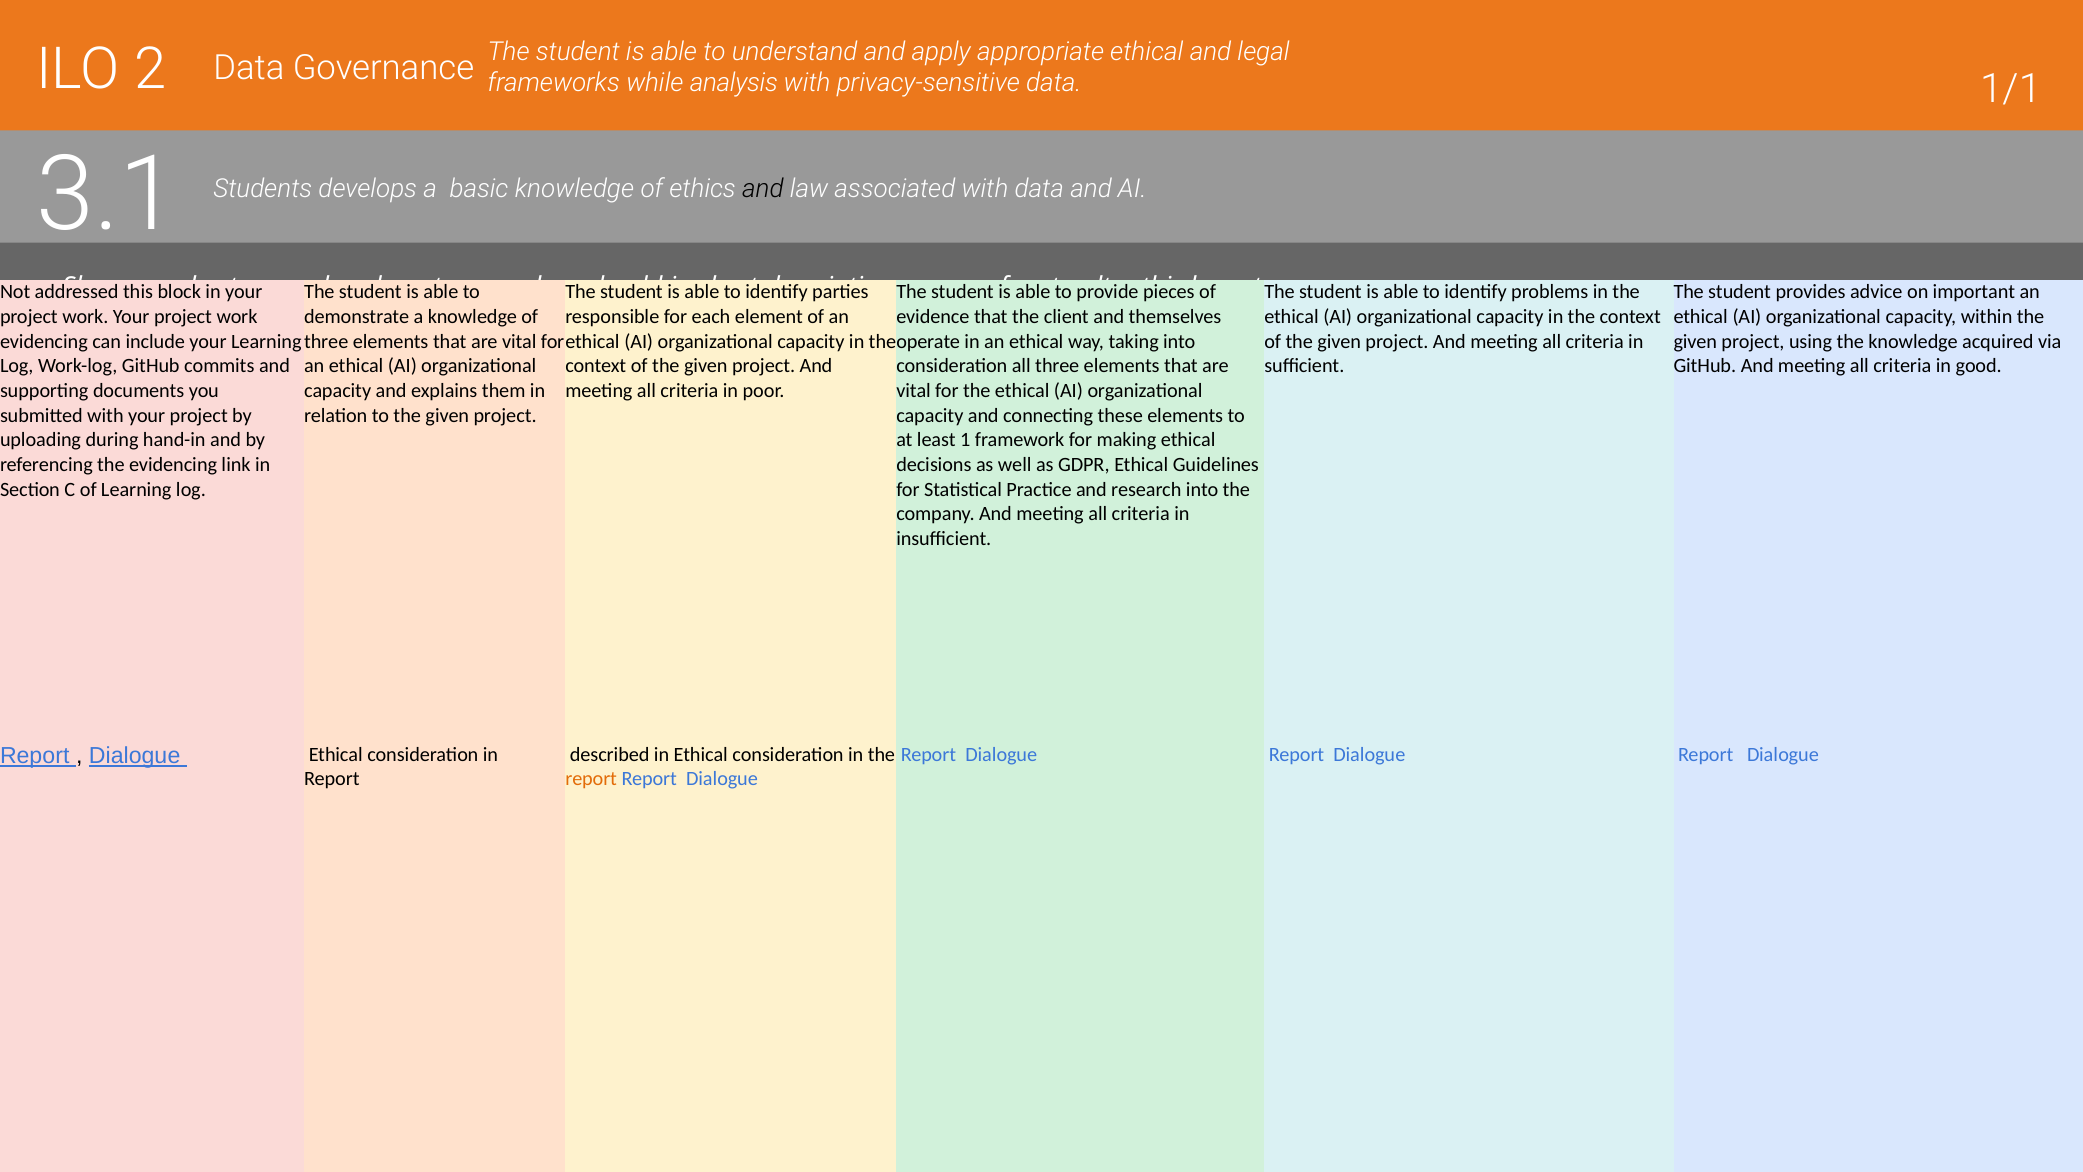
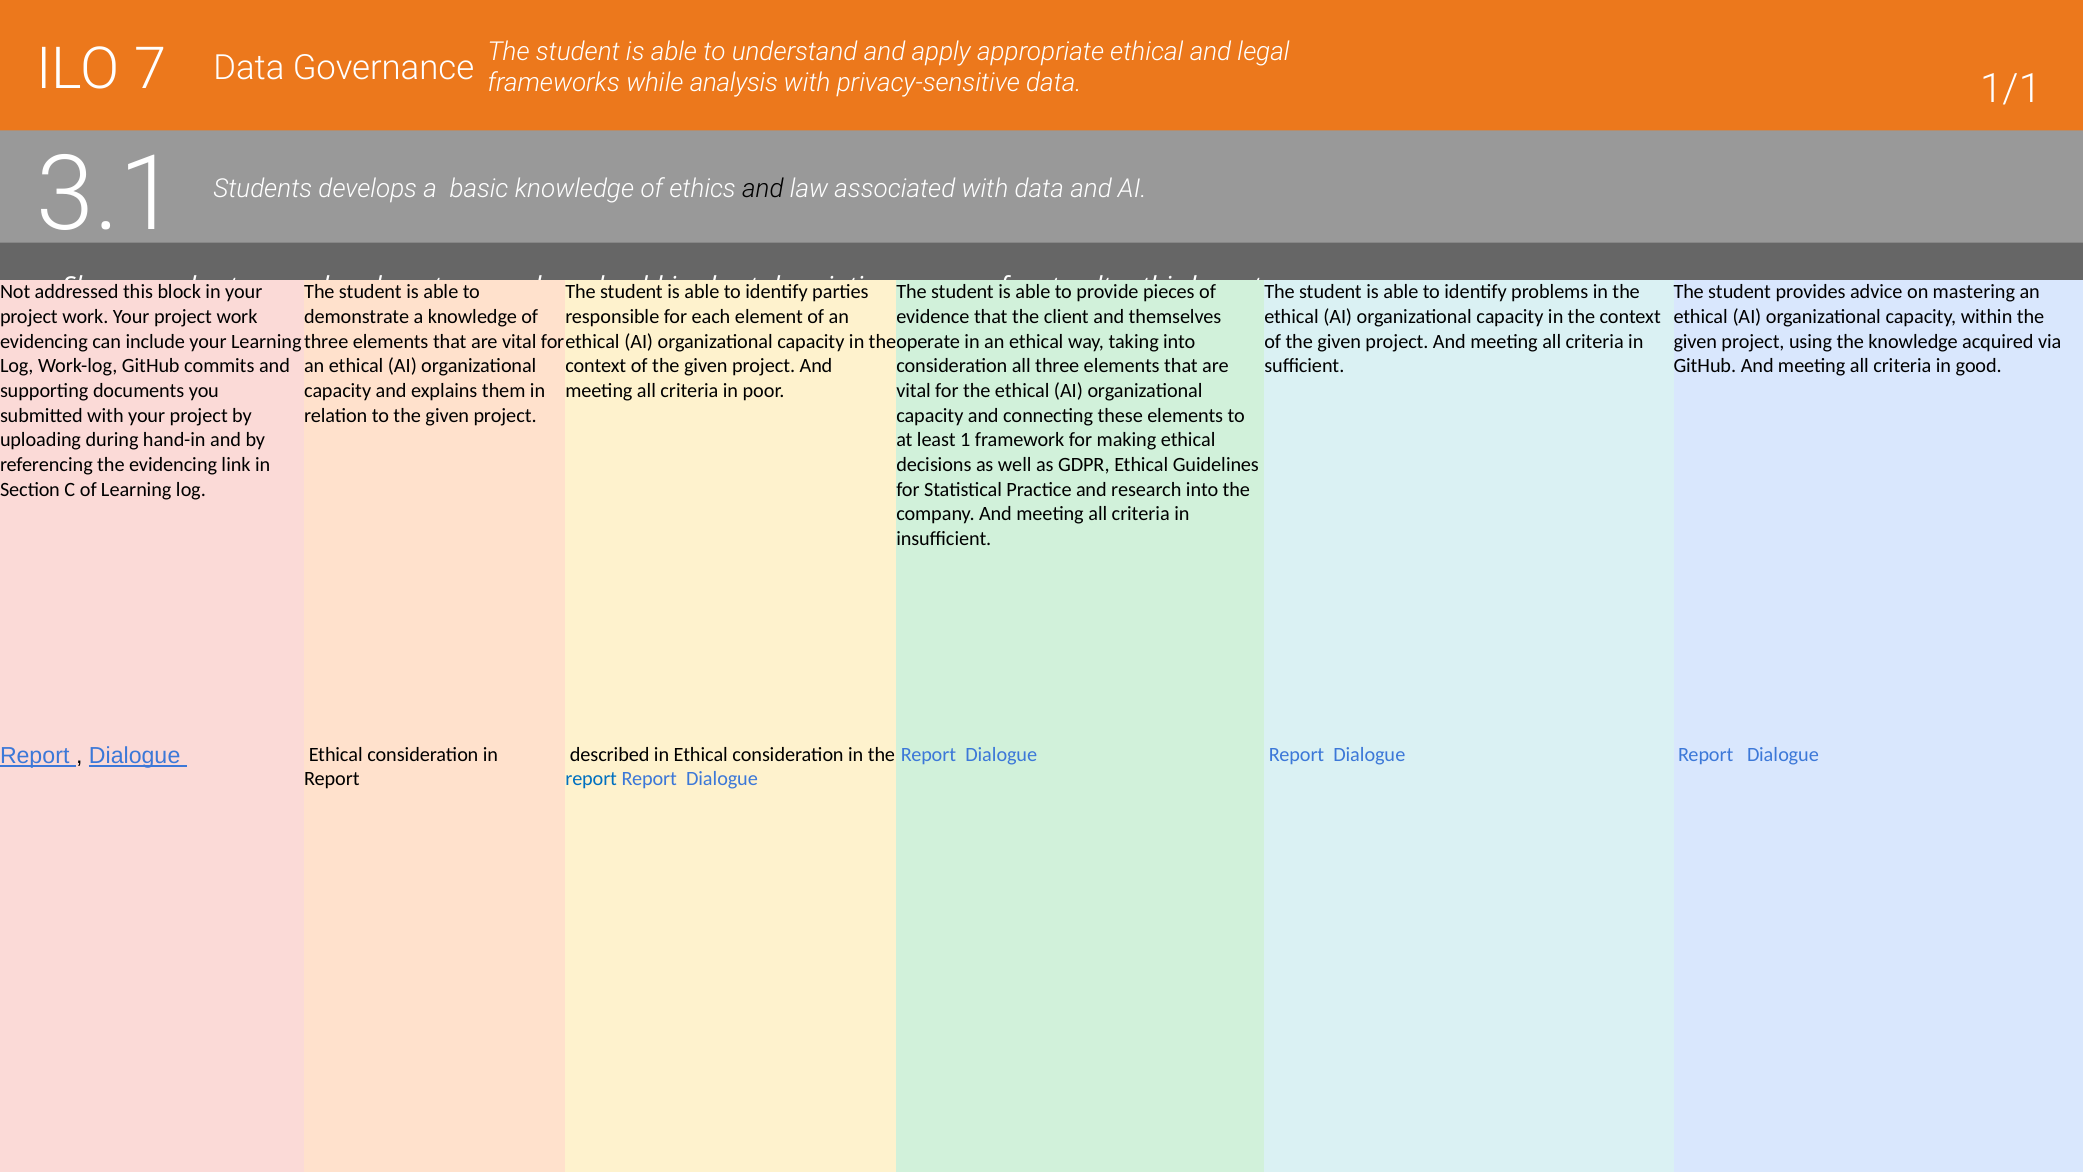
2: 2 -> 7
important: important -> mastering
report at (591, 779) colour: orange -> blue
